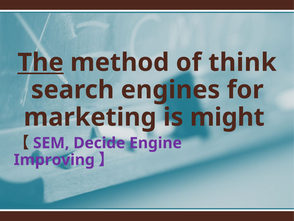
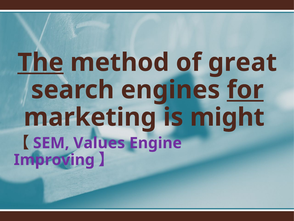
think: think -> great
for underline: none -> present
Decide: Decide -> Values
